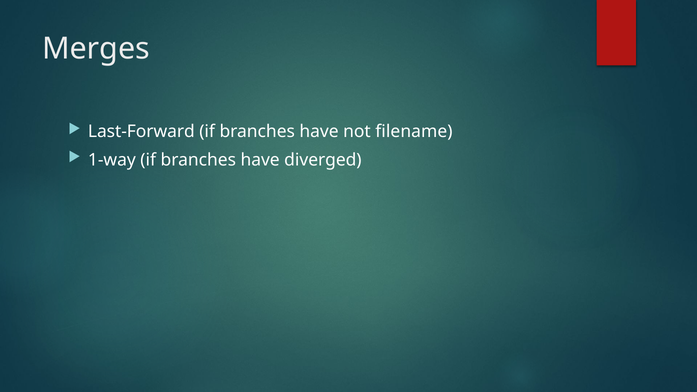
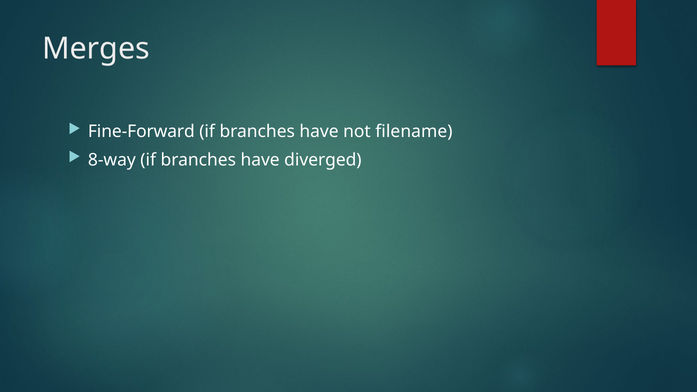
Last-Forward: Last-Forward -> Fine-Forward
1-way: 1-way -> 8-way
